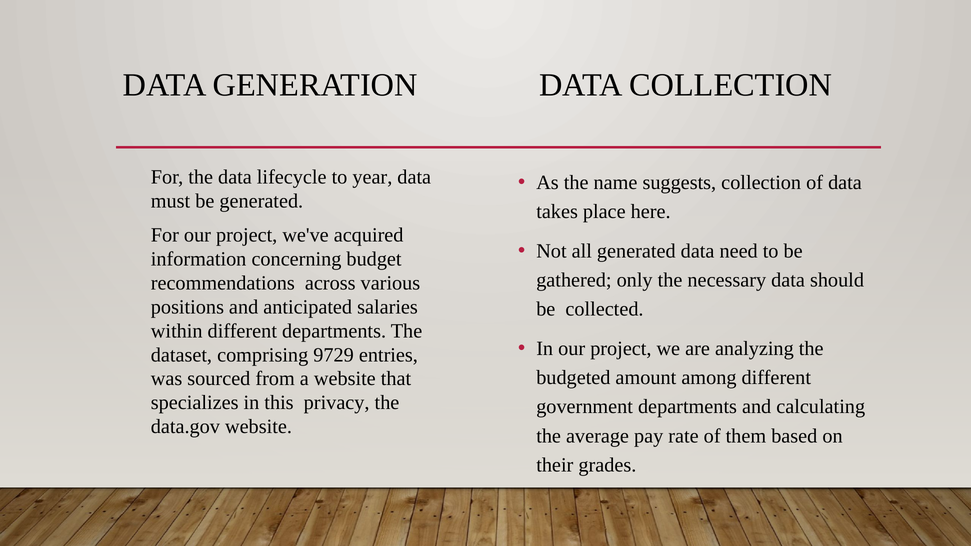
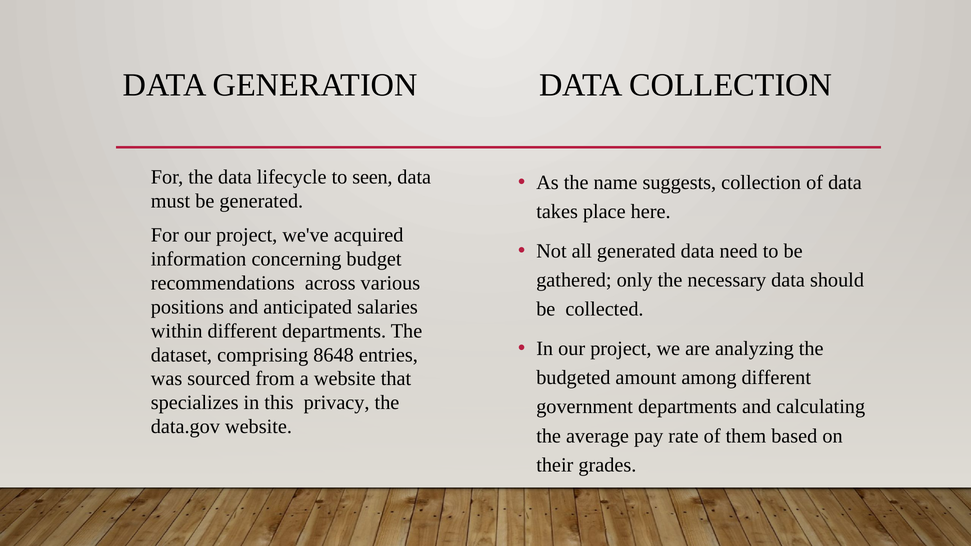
year: year -> seen
9729: 9729 -> 8648
